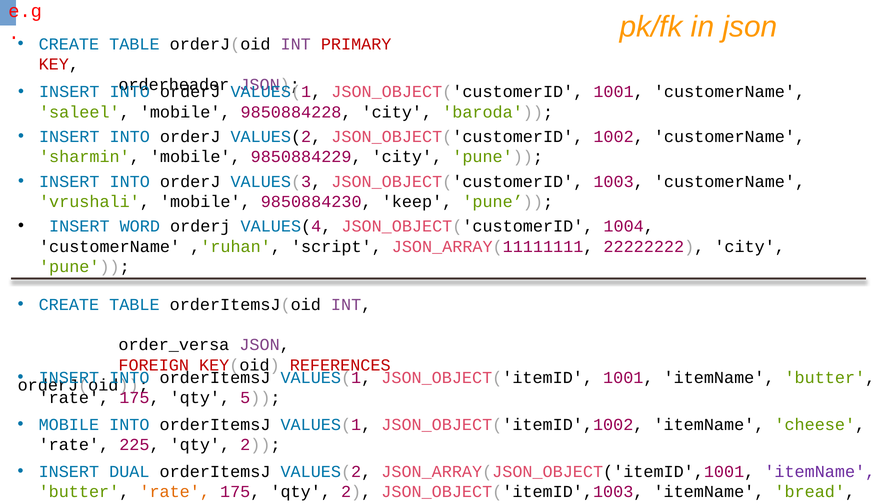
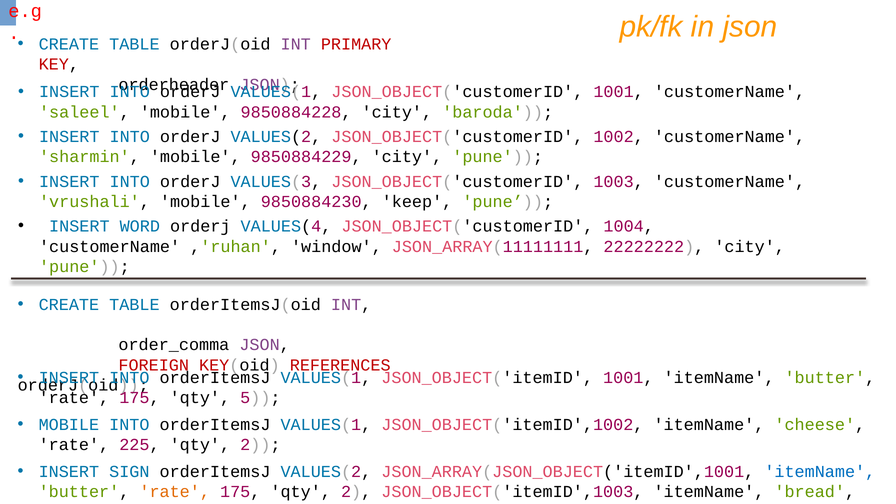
script: script -> window
order_versa: order_versa -> order_comma
DUAL: DUAL -> SIGN
itemName at (820, 472) colour: purple -> blue
